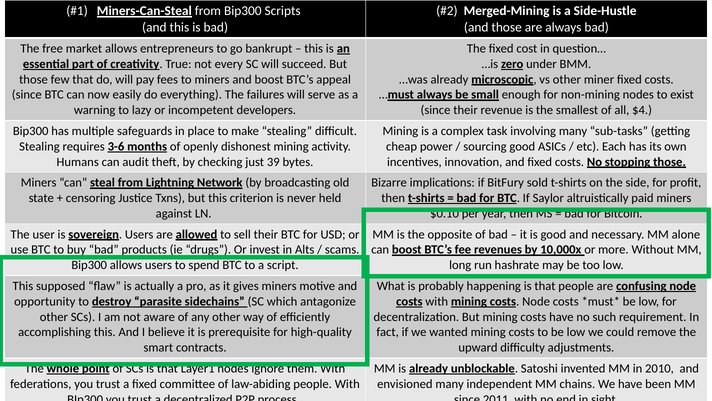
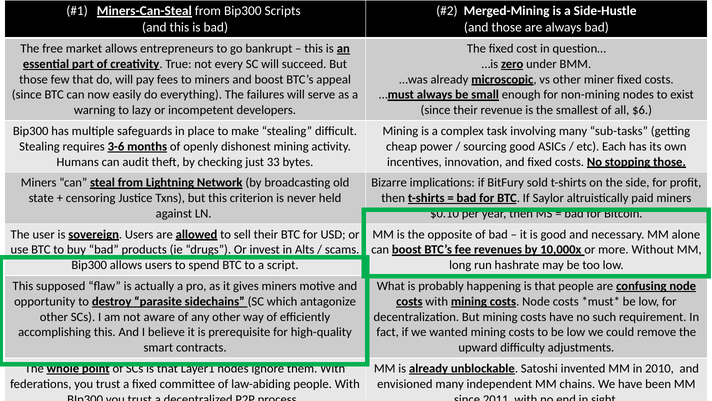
$4: $4 -> $6
39: 39 -> 33
